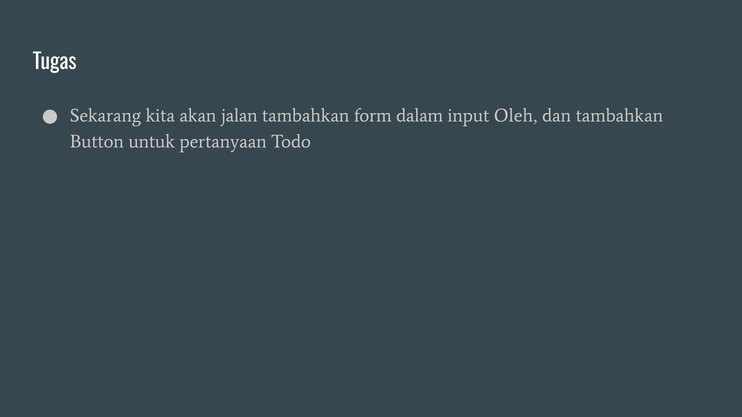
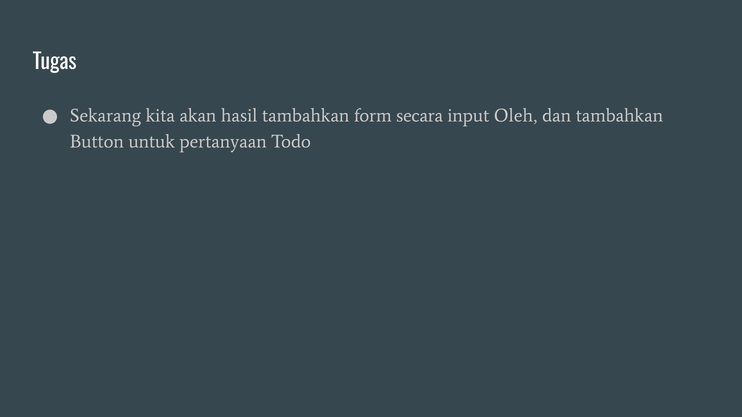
jalan: jalan -> hasil
dalam: dalam -> secara
